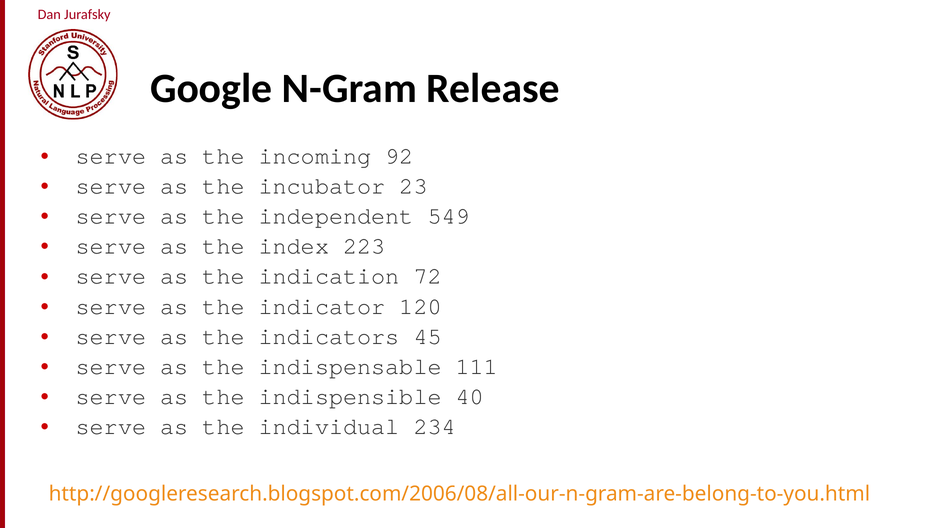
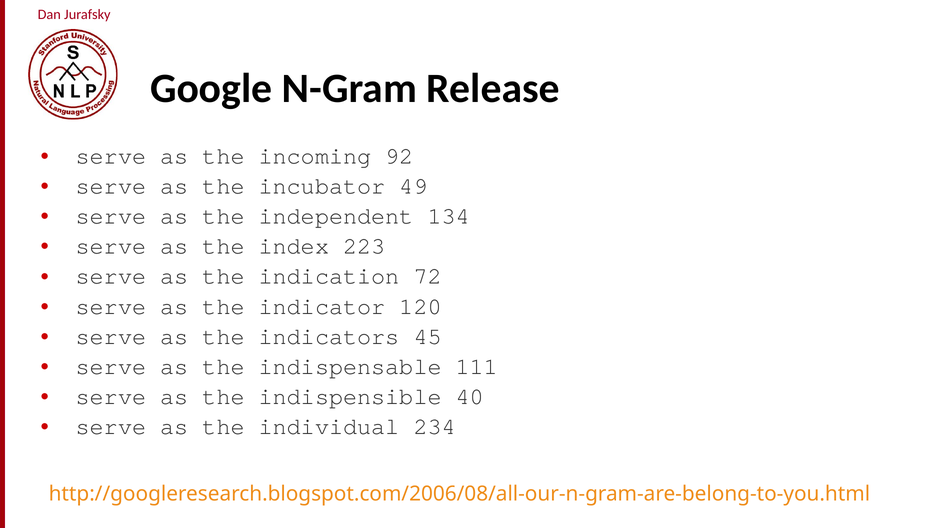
23: 23 -> 49
549: 549 -> 134
